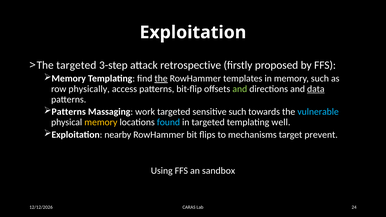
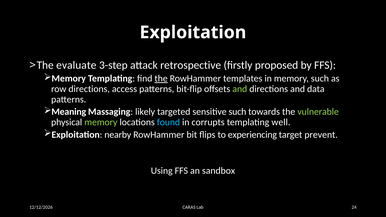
The targeted: targeted -> evaluate
row physically: physically -> directions
data underline: present -> none
Patterns at (69, 112): Patterns -> Meaning
work: work -> likely
vulnerable colour: light blue -> light green
memory at (101, 122) colour: yellow -> light green
in targeted: targeted -> corrupts
mechanisms: mechanisms -> experiencing
